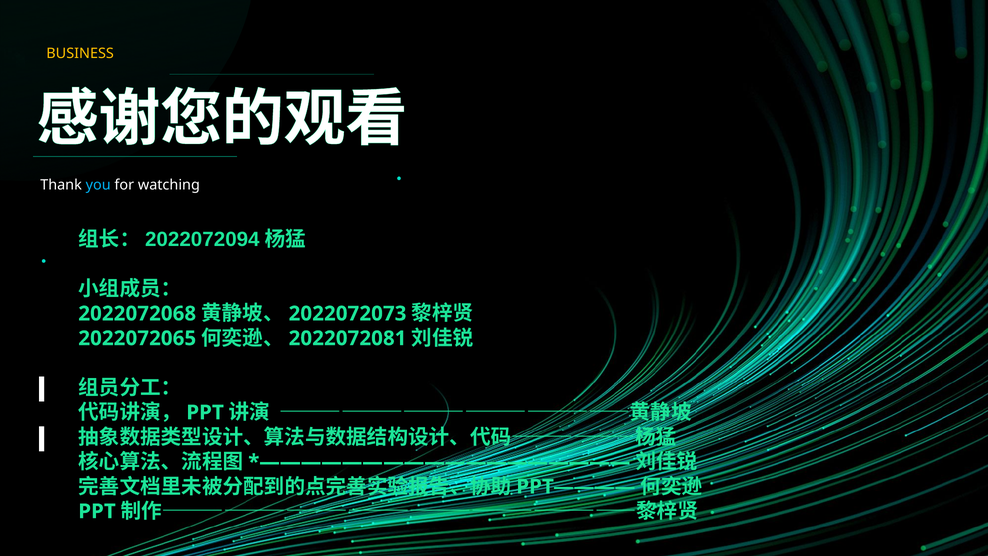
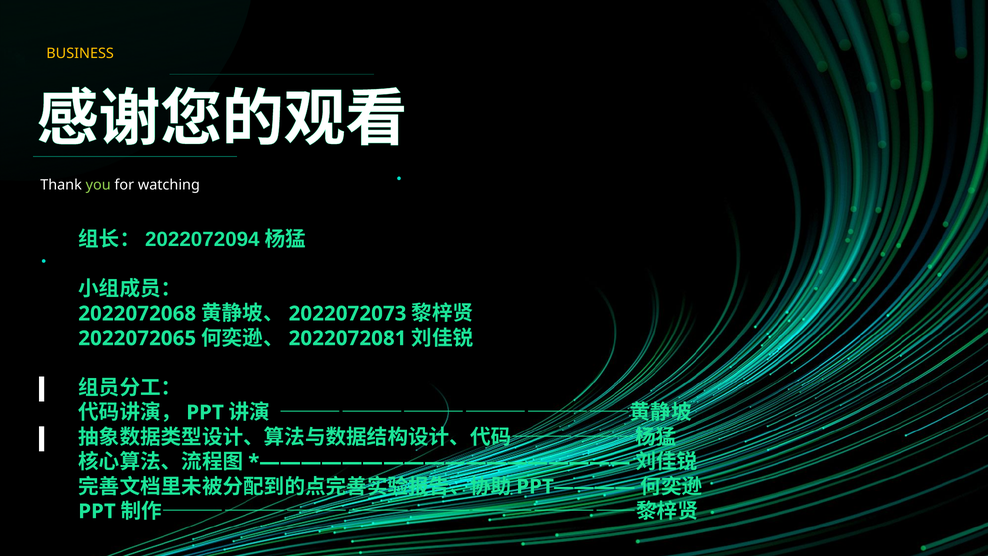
you colour: light blue -> light green
